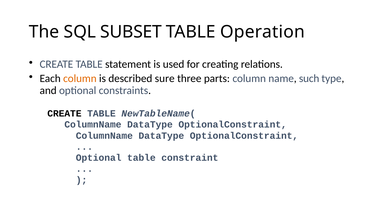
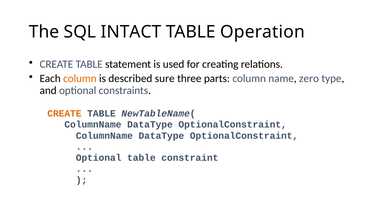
SUBSET: SUBSET -> INTACT
such: such -> zero
CREATE at (64, 113) colour: black -> orange
